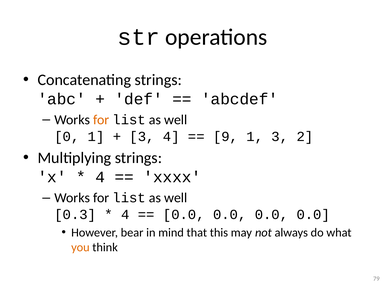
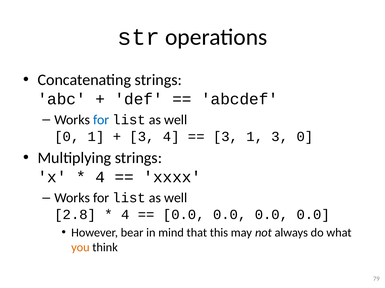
for at (101, 120) colour: orange -> blue
9 at (226, 137): 9 -> 3
3 2: 2 -> 0
0.3: 0.3 -> 2.8
